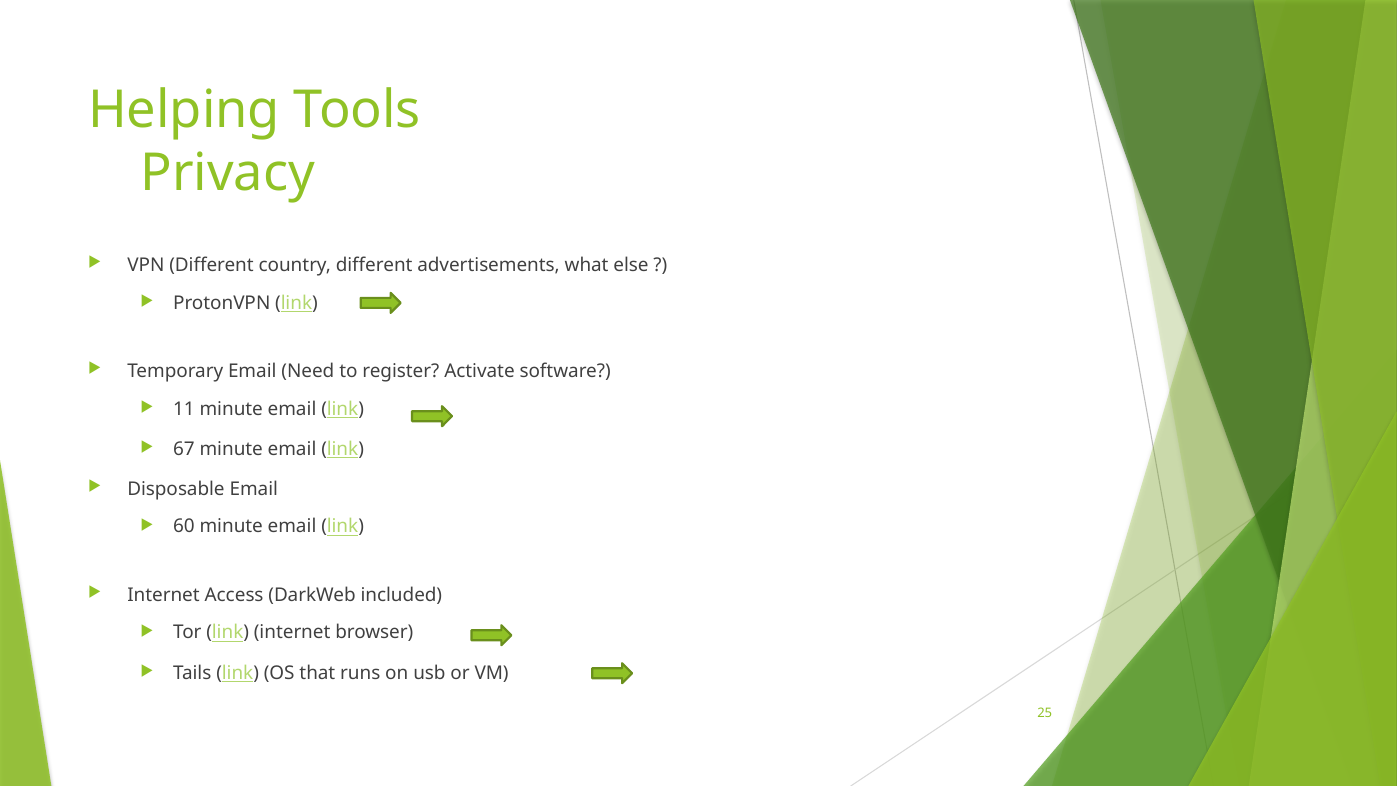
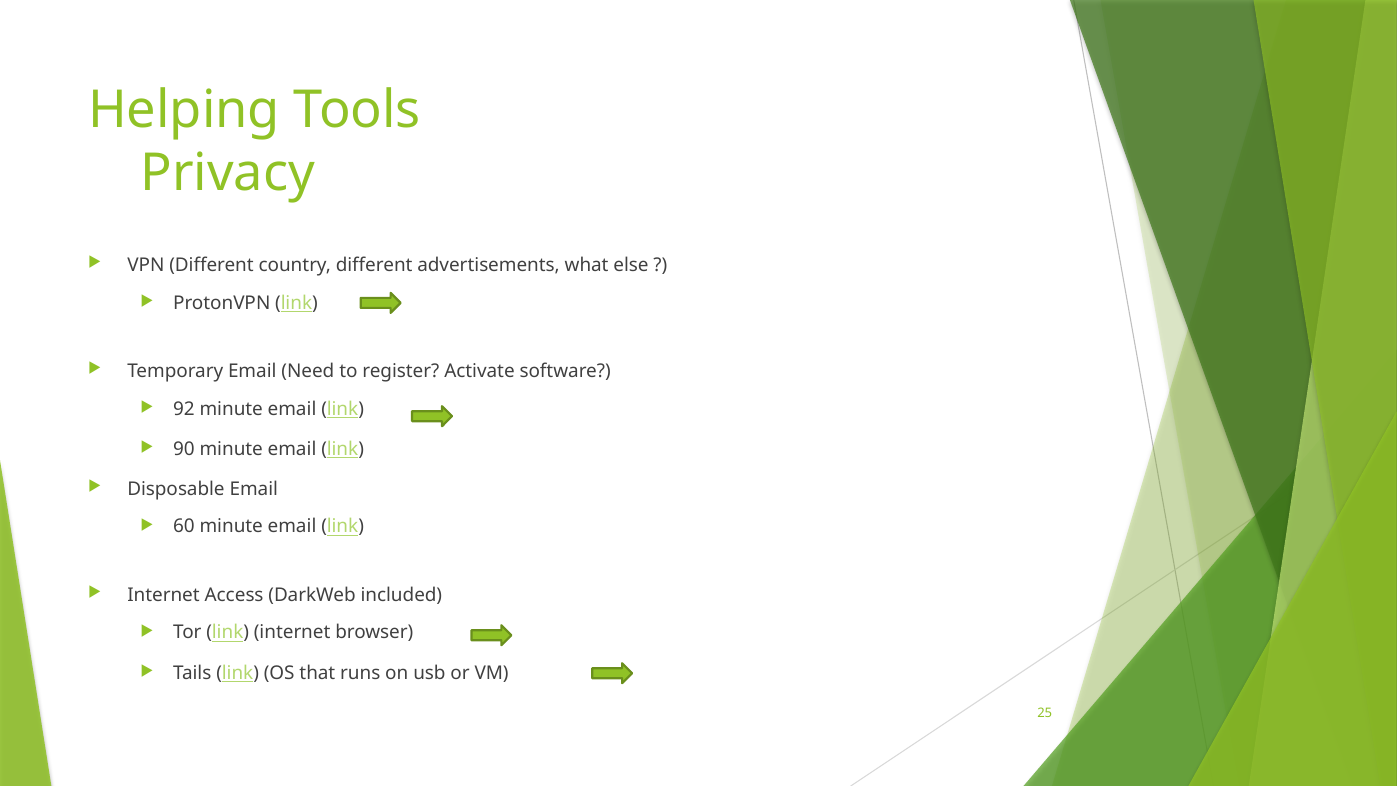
11: 11 -> 92
67: 67 -> 90
